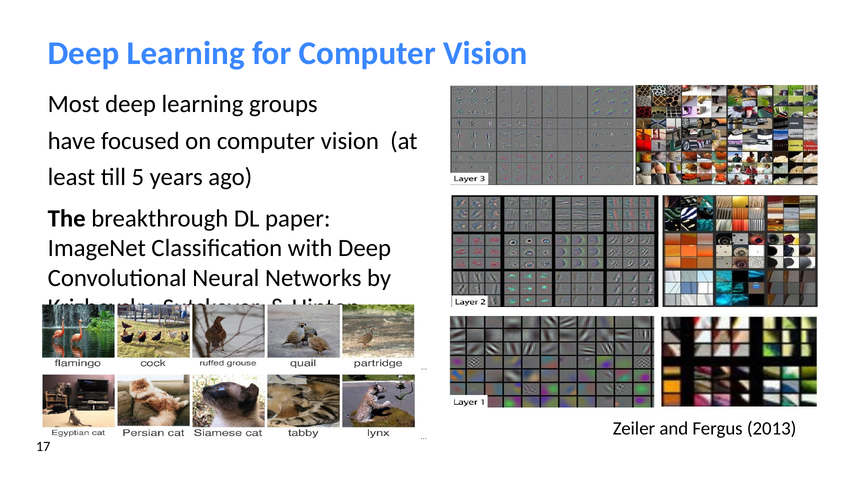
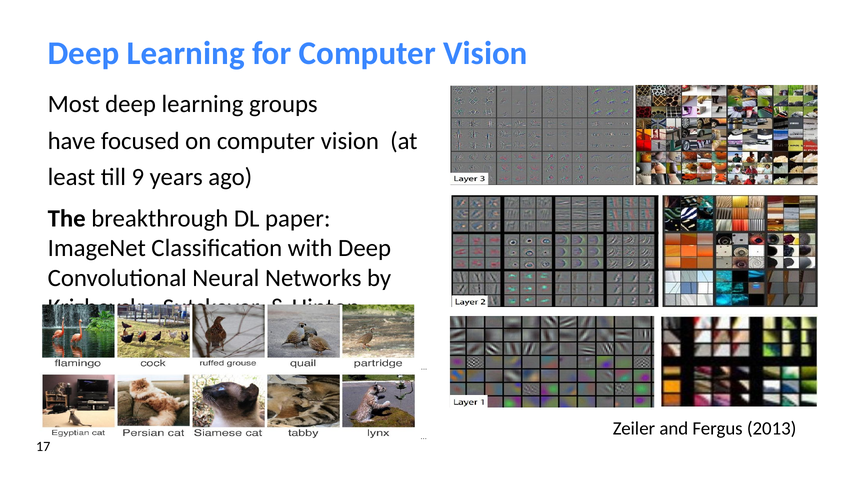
5: 5 -> 9
